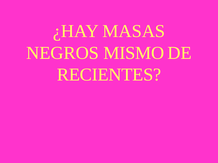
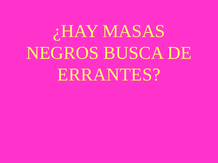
MISMO: MISMO -> BUSCA
RECIENTES: RECIENTES -> ERRANTES
